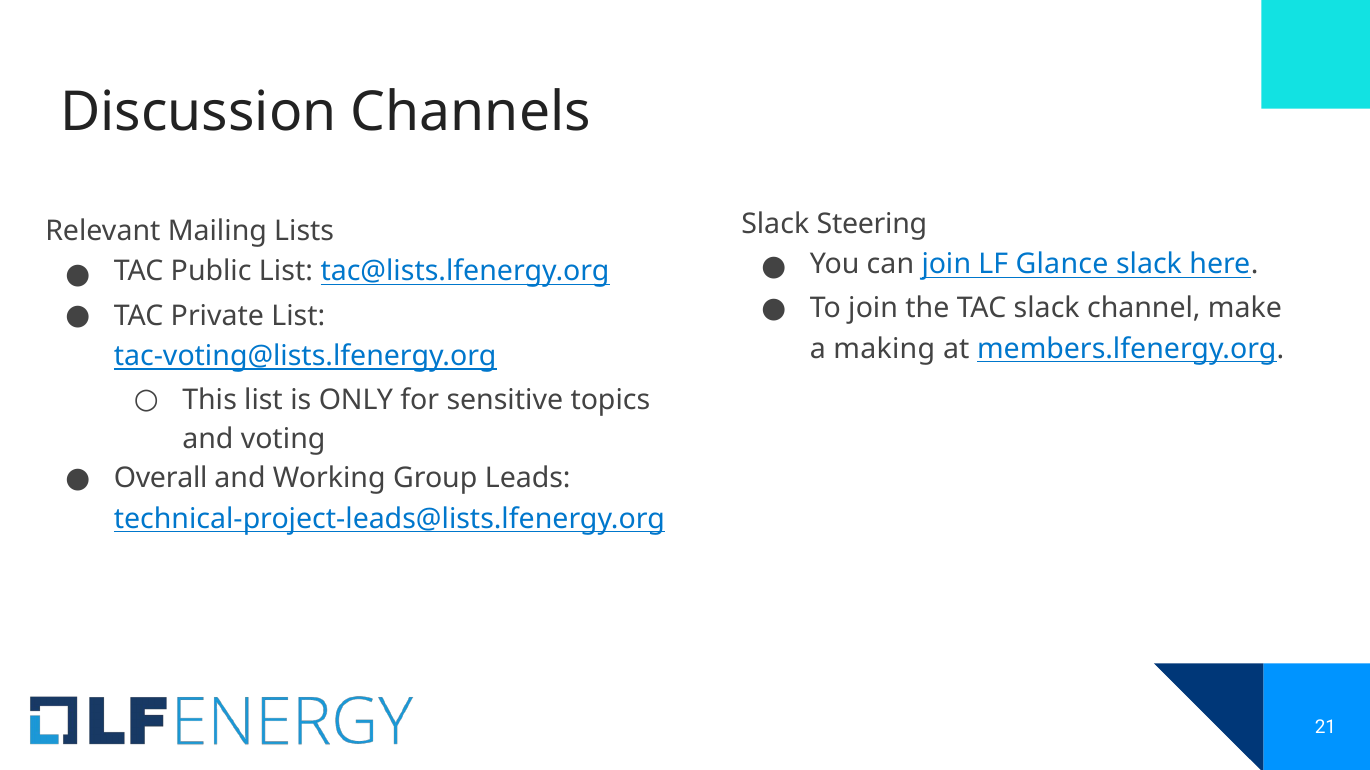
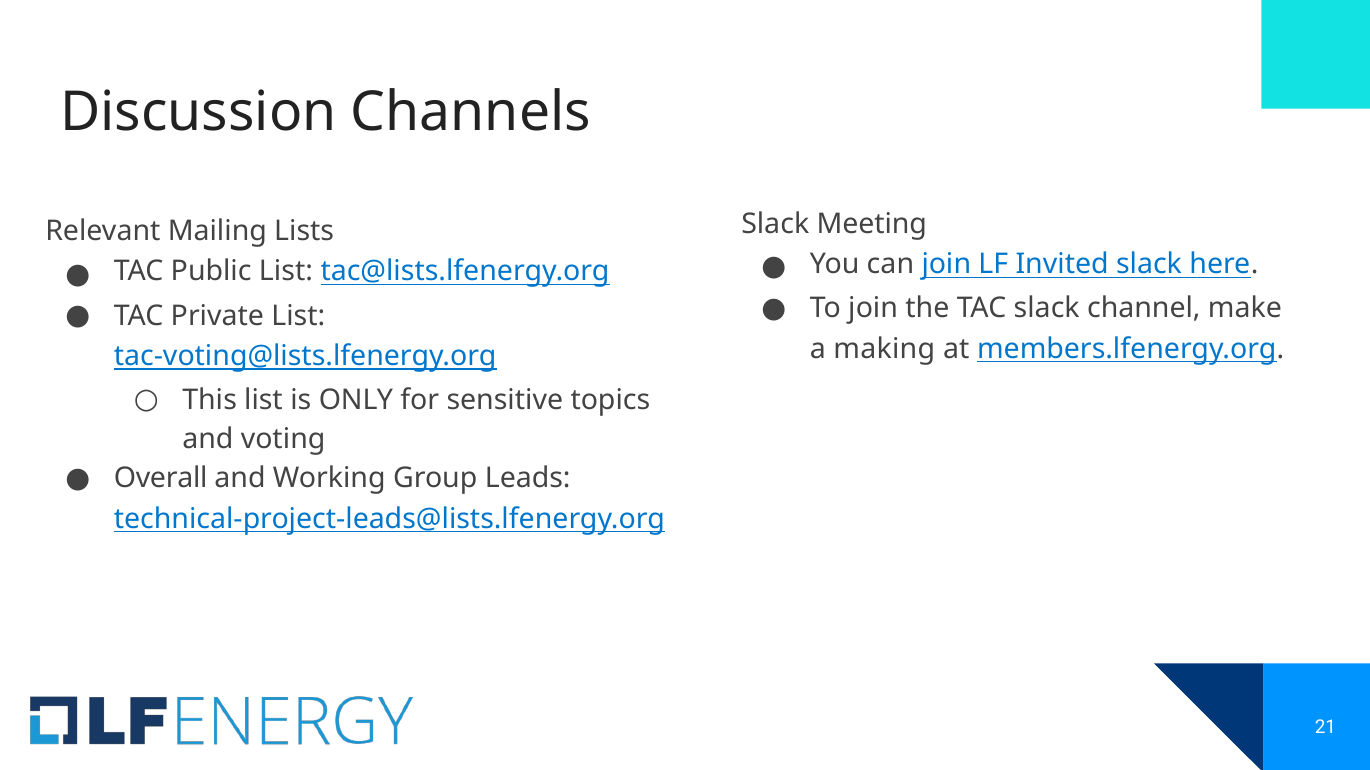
Steering: Steering -> Meeting
Glance: Glance -> Invited
